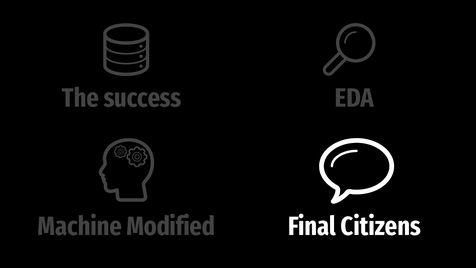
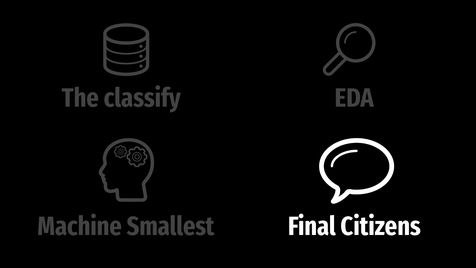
success: success -> classify
Modified: Modified -> Smallest
